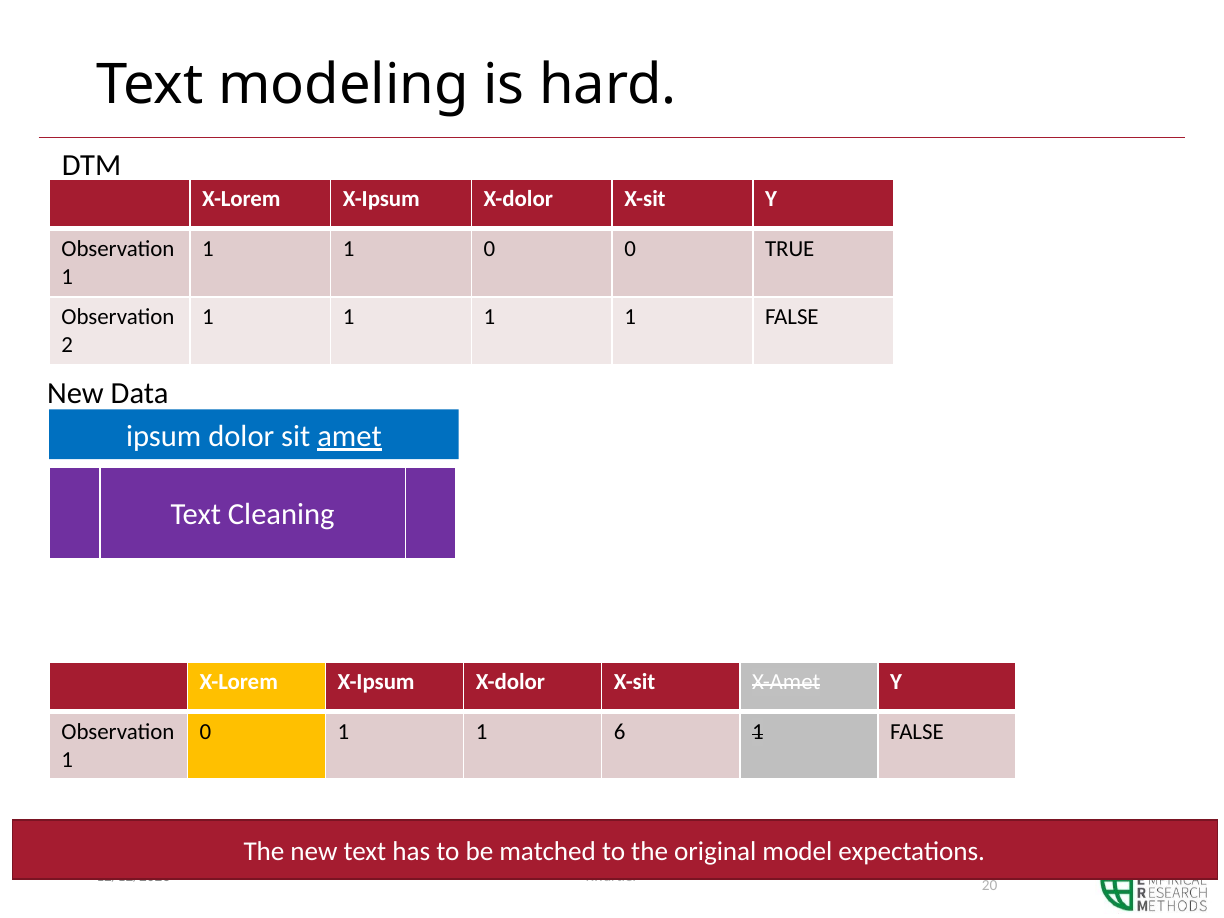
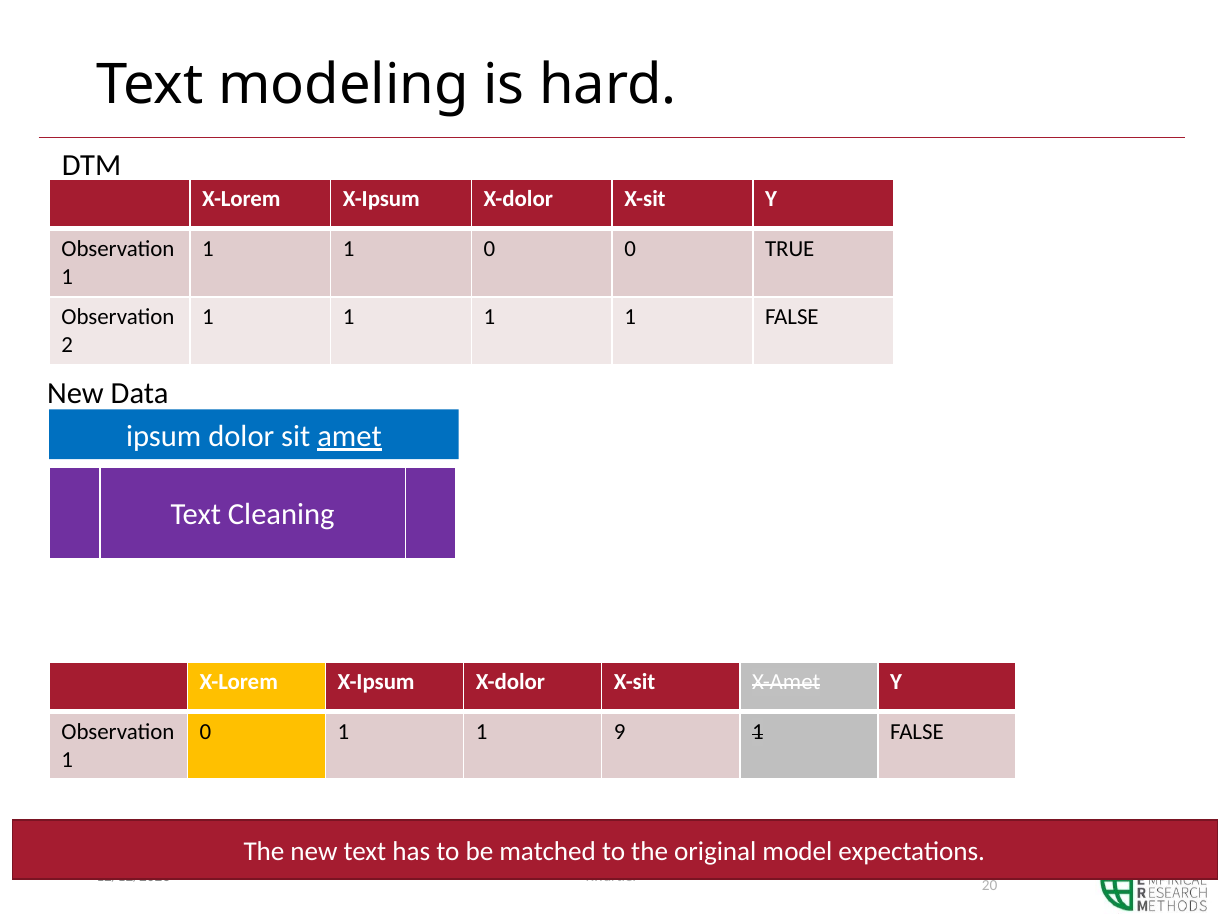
6: 6 -> 9
